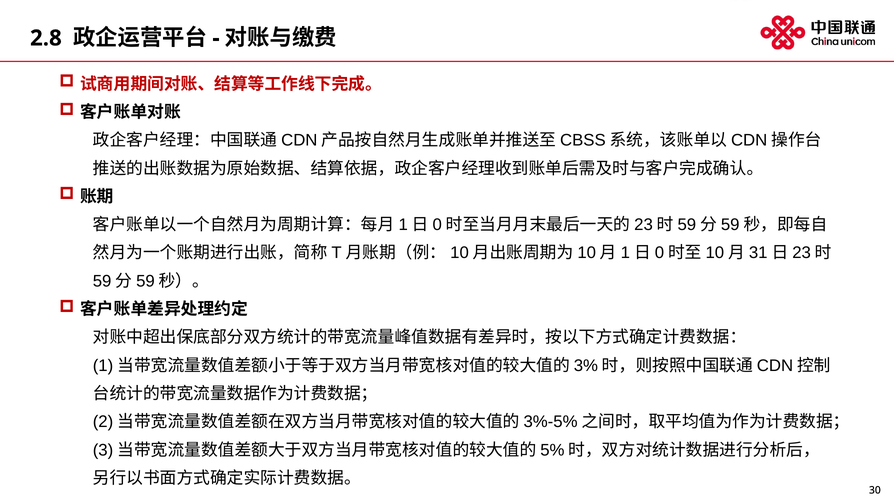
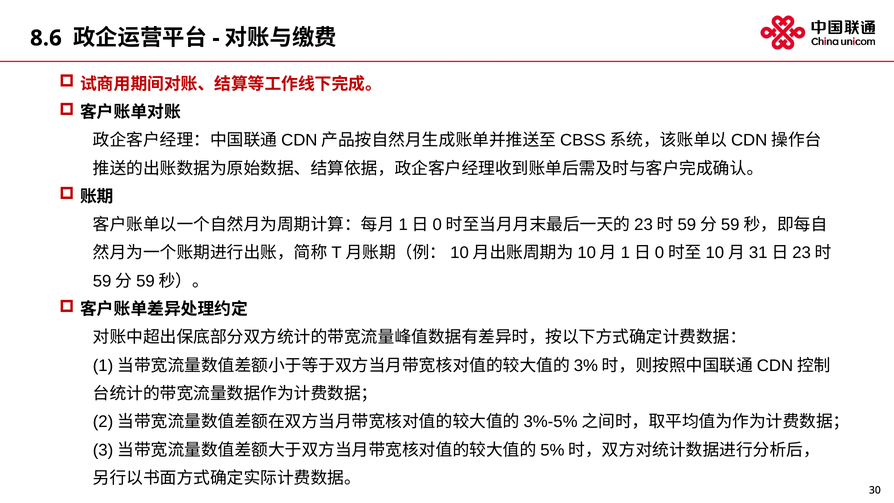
2.8: 2.8 -> 8.6
